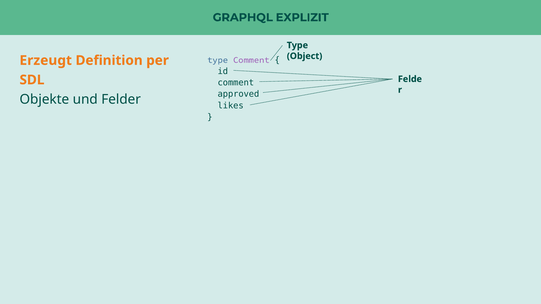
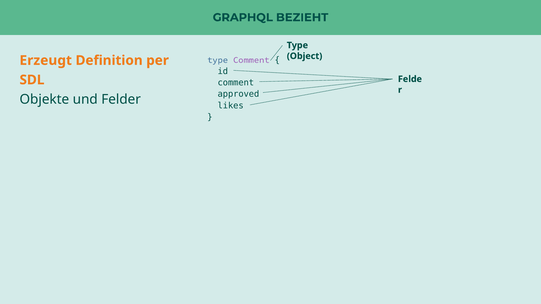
EXPLIZIT: EXPLIZIT -> BEZIEHT
